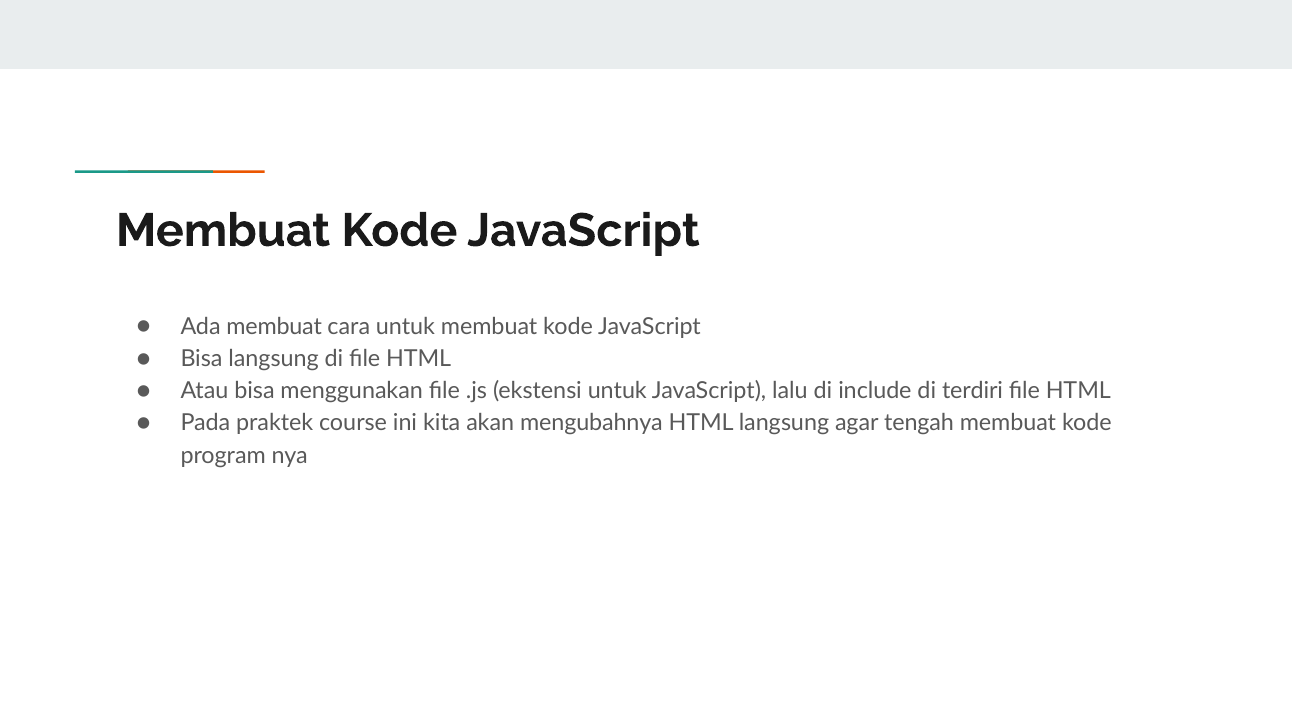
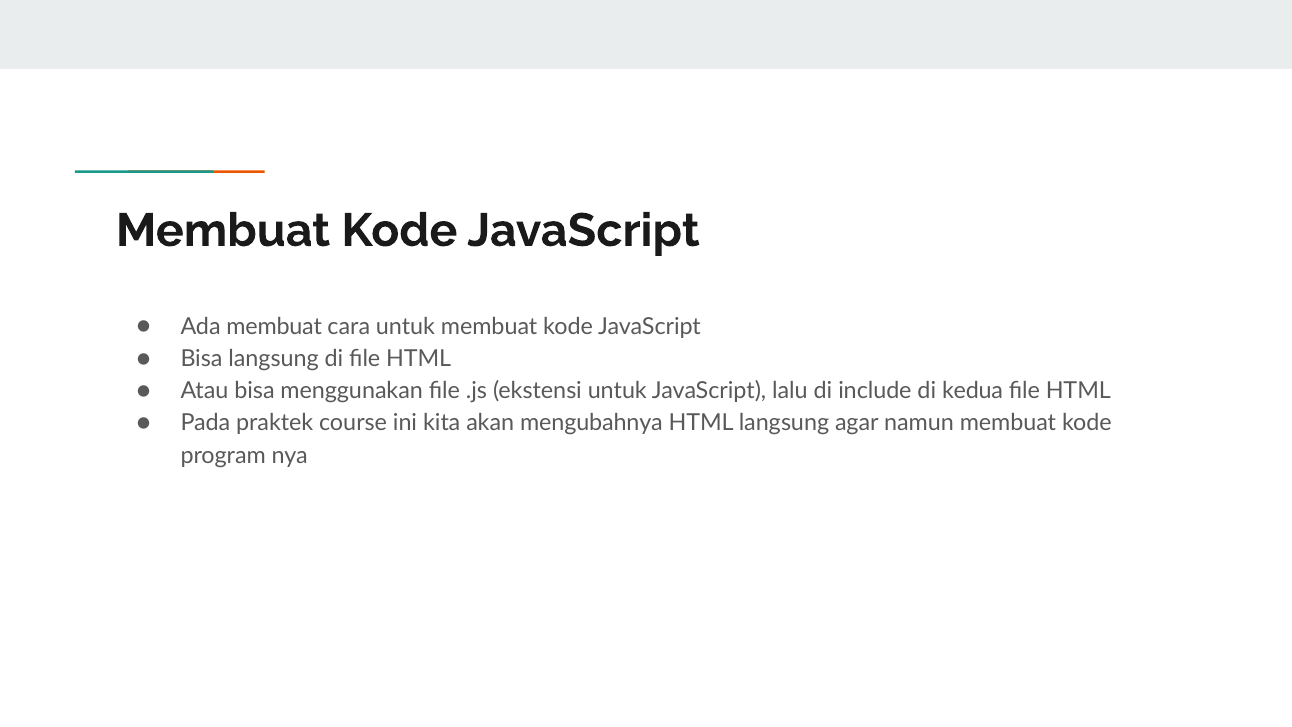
terdiri: terdiri -> kedua
tengah: tengah -> namun
